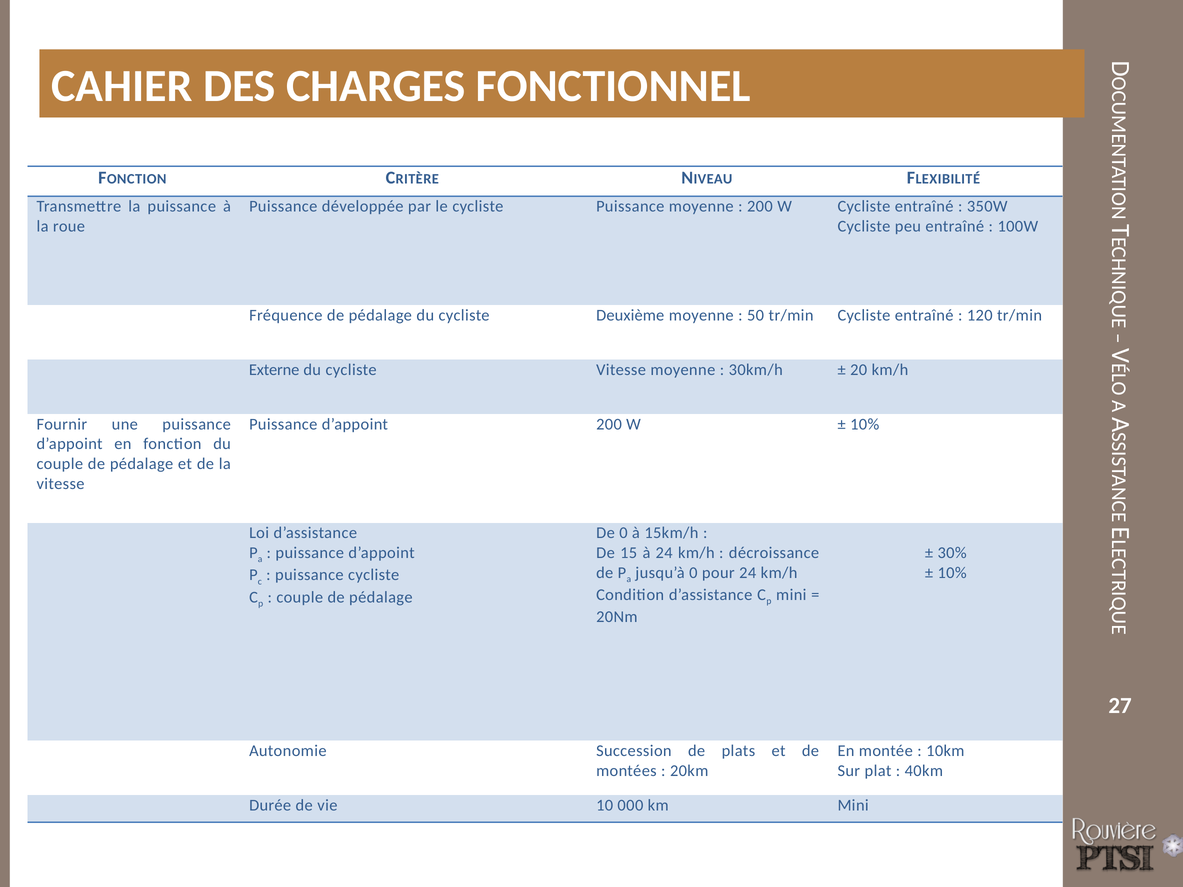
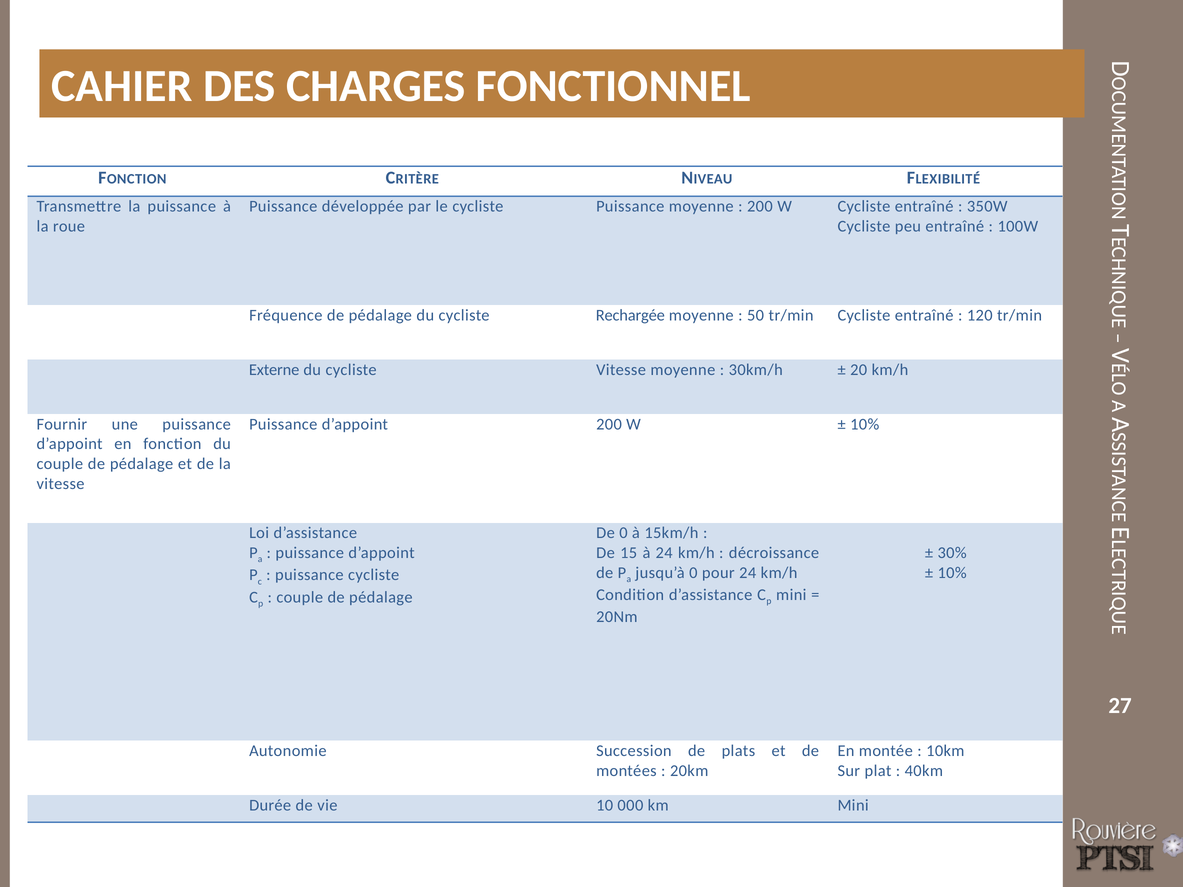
Deuxième: Deuxième -> Rechargée
